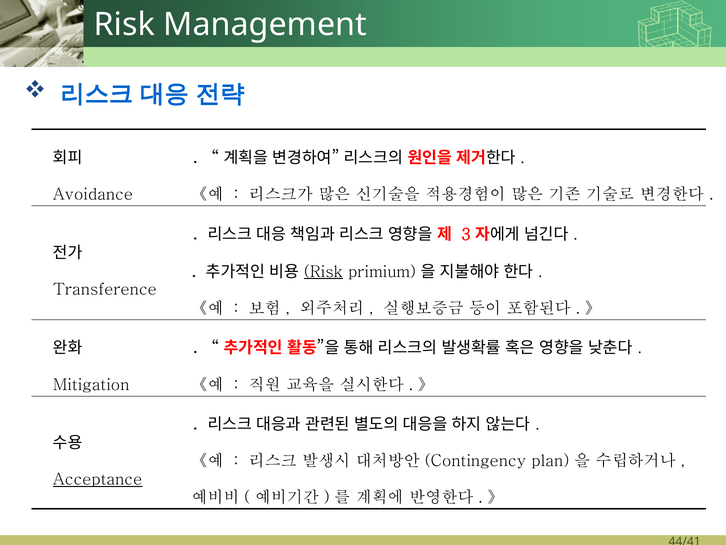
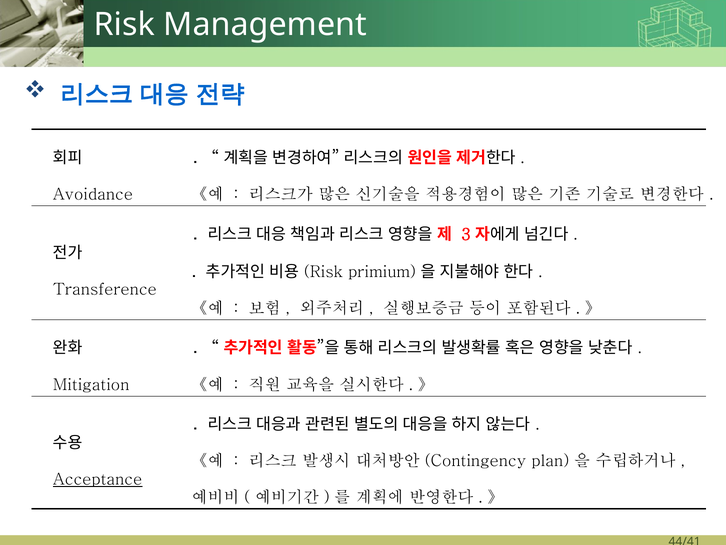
Risk at (323, 271) underline: present -> none
